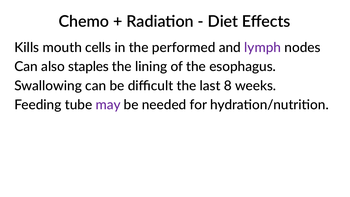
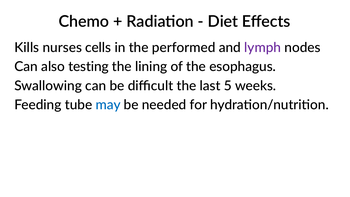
mouth: mouth -> nurses
staples: staples -> testing
8: 8 -> 5
may colour: purple -> blue
